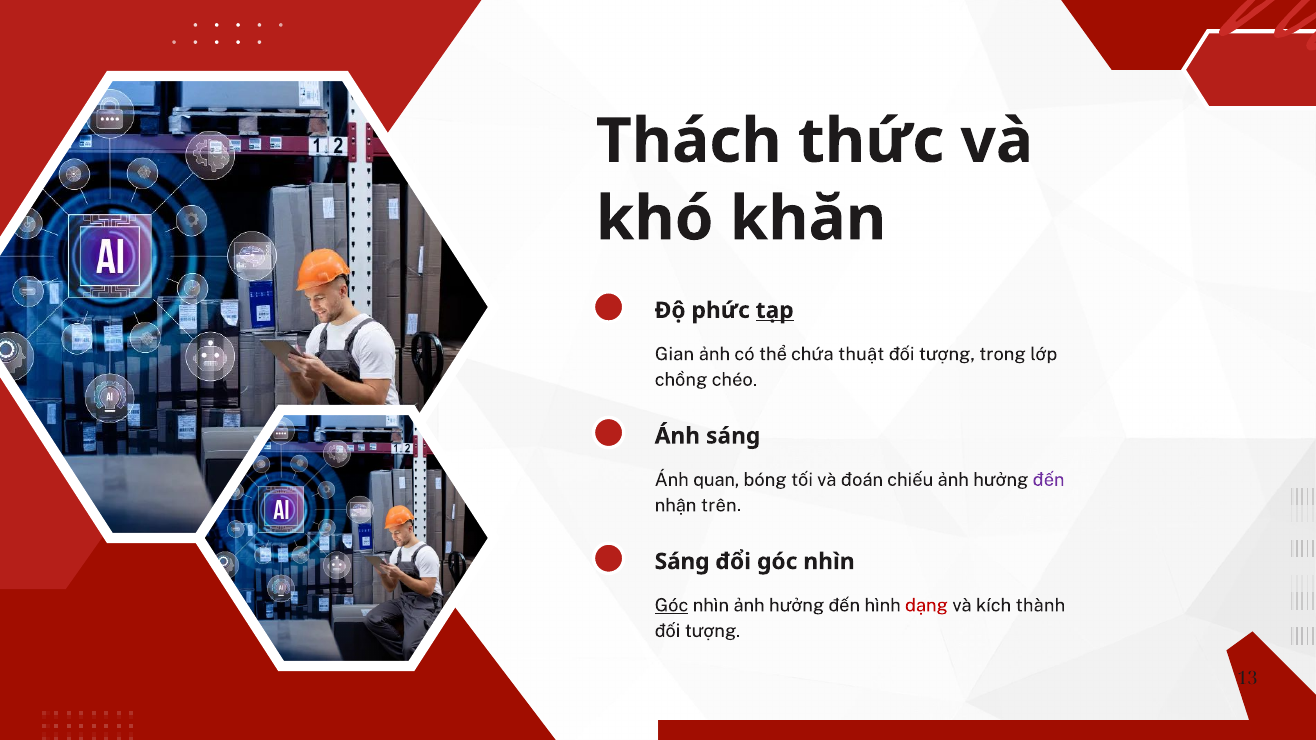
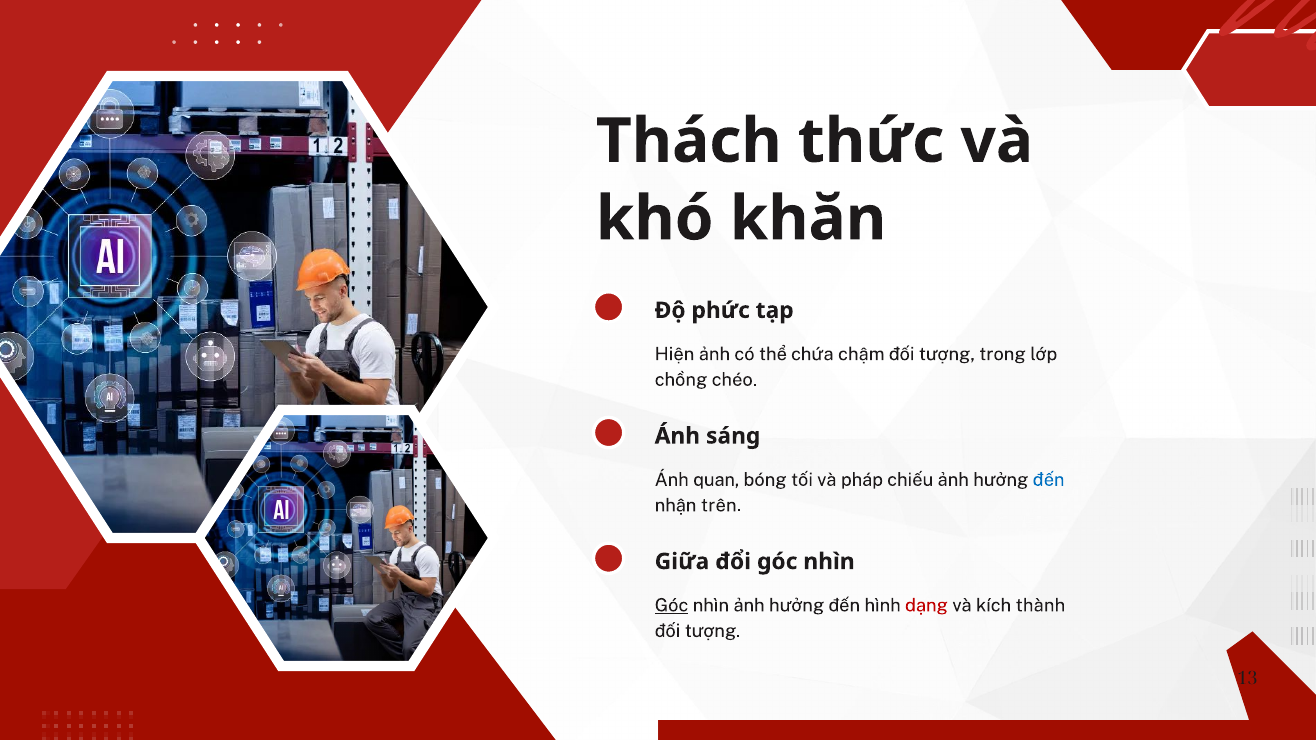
tạp underline: present -> none
Gian: Gian -> Hiện
thuật: thuật -> chậm
đoán: đoán -> pháp
đến at (1049, 480) colour: purple -> blue
Sáng at (682, 562): Sáng -> Giữa
